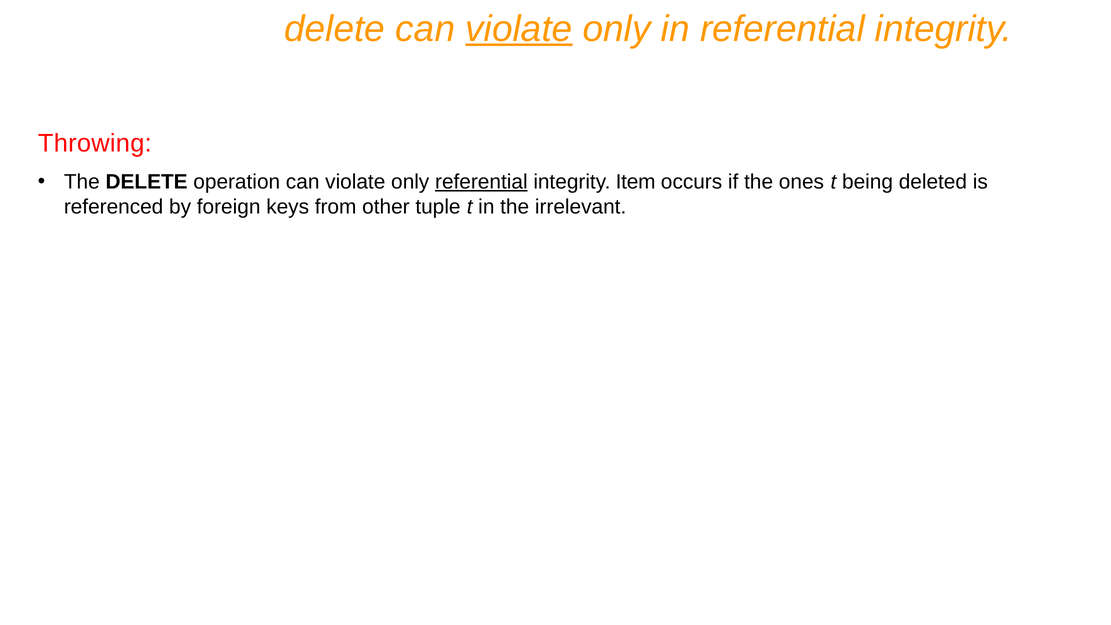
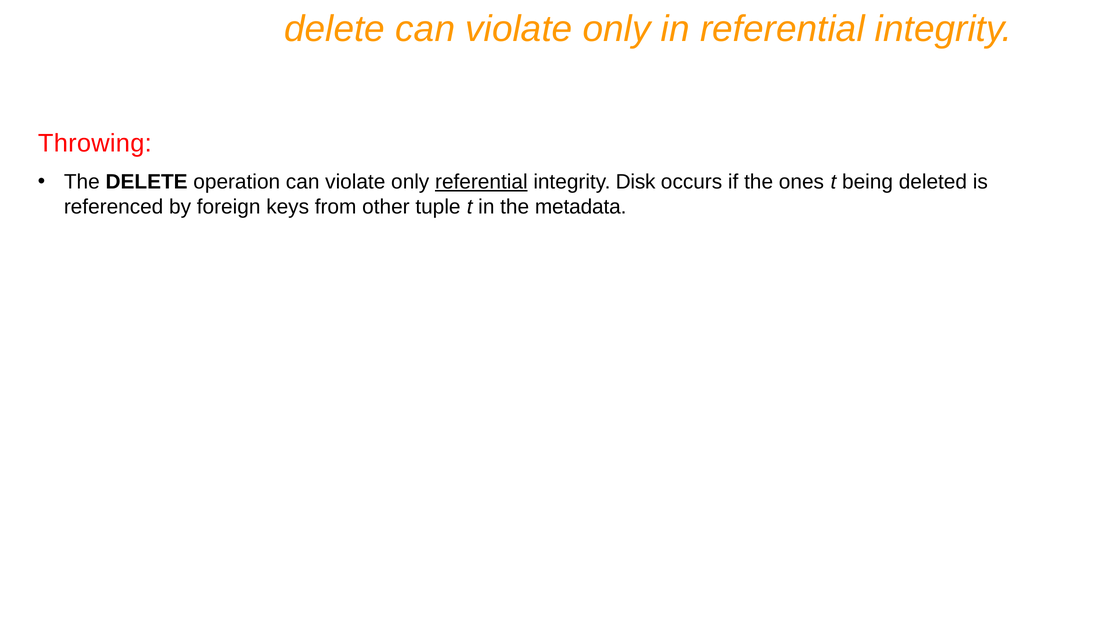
violate at (519, 29) underline: present -> none
Item: Item -> Disk
irrelevant: irrelevant -> metadata
